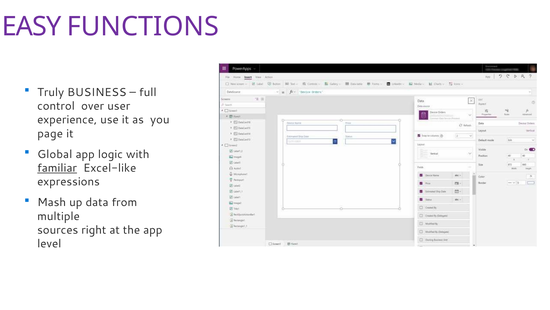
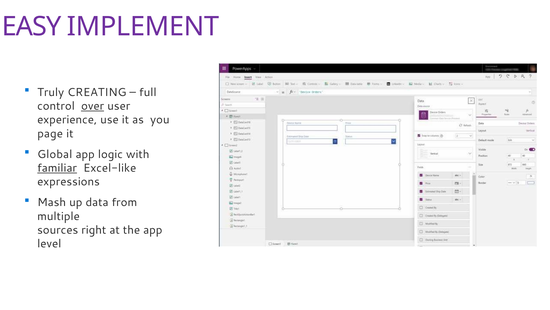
FUNCTIONS: FUNCTIONS -> IMPLEMENT
BUSINESS: BUSINESS -> CREATING
over underline: none -> present
